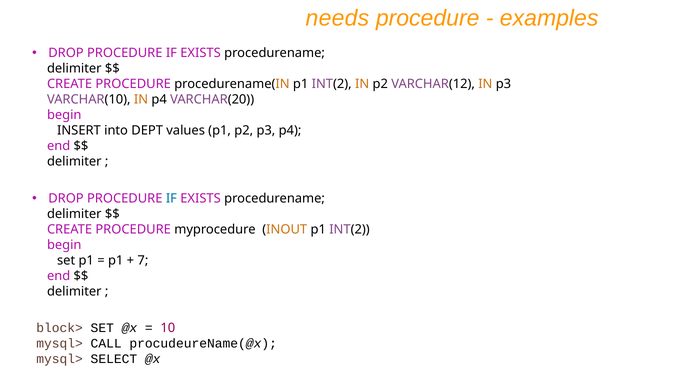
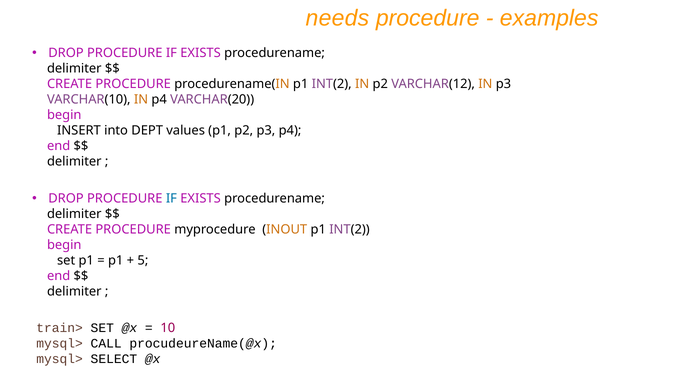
7: 7 -> 5
block>: block> -> train>
